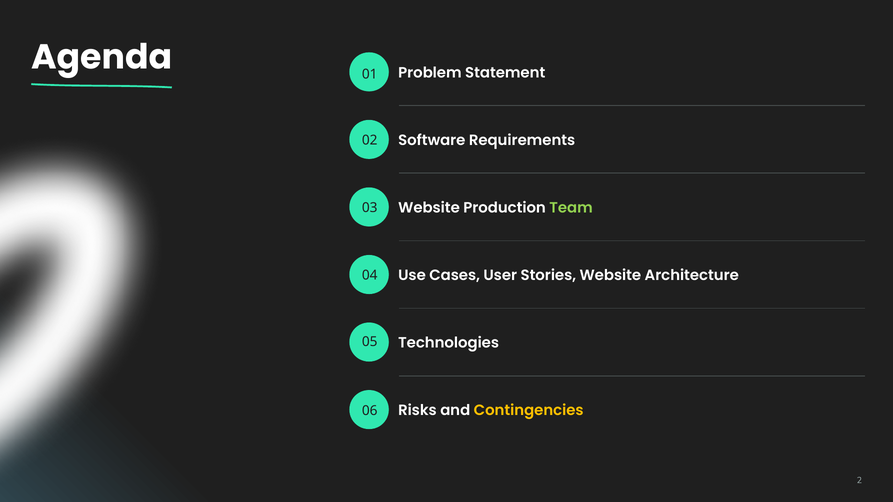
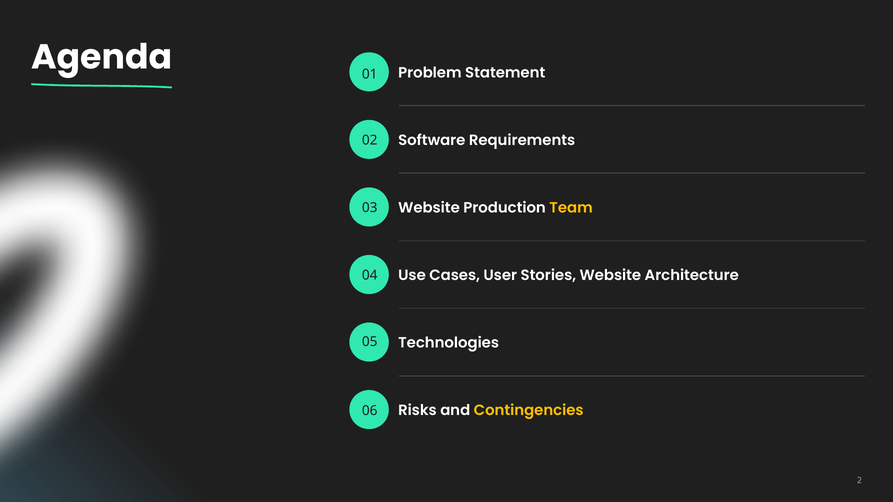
Team colour: light green -> yellow
